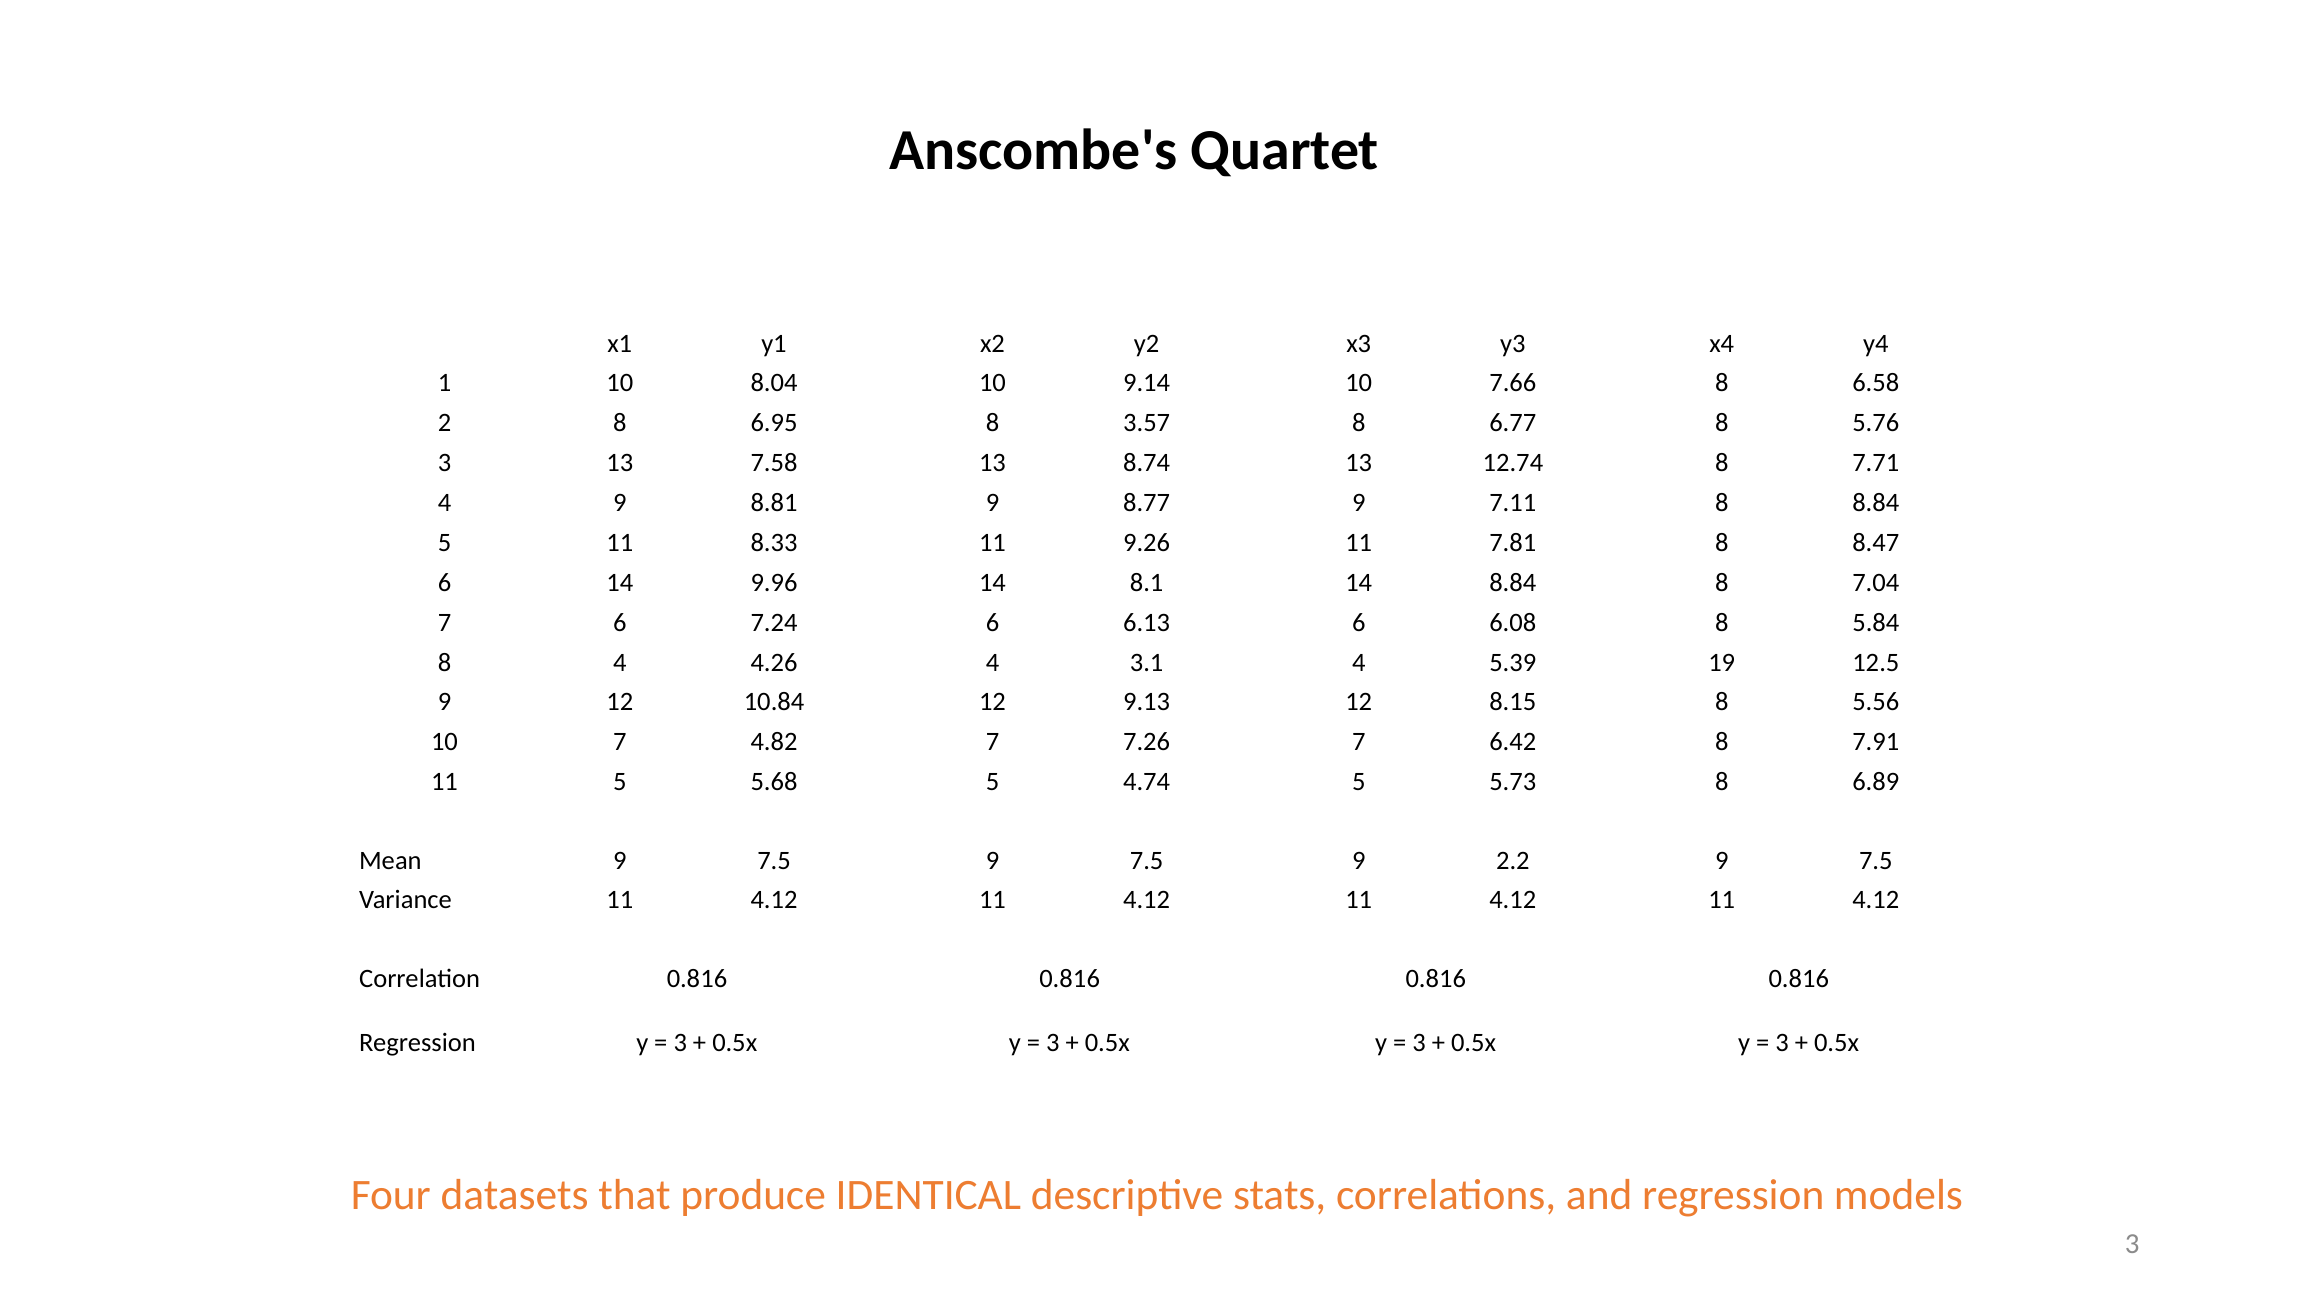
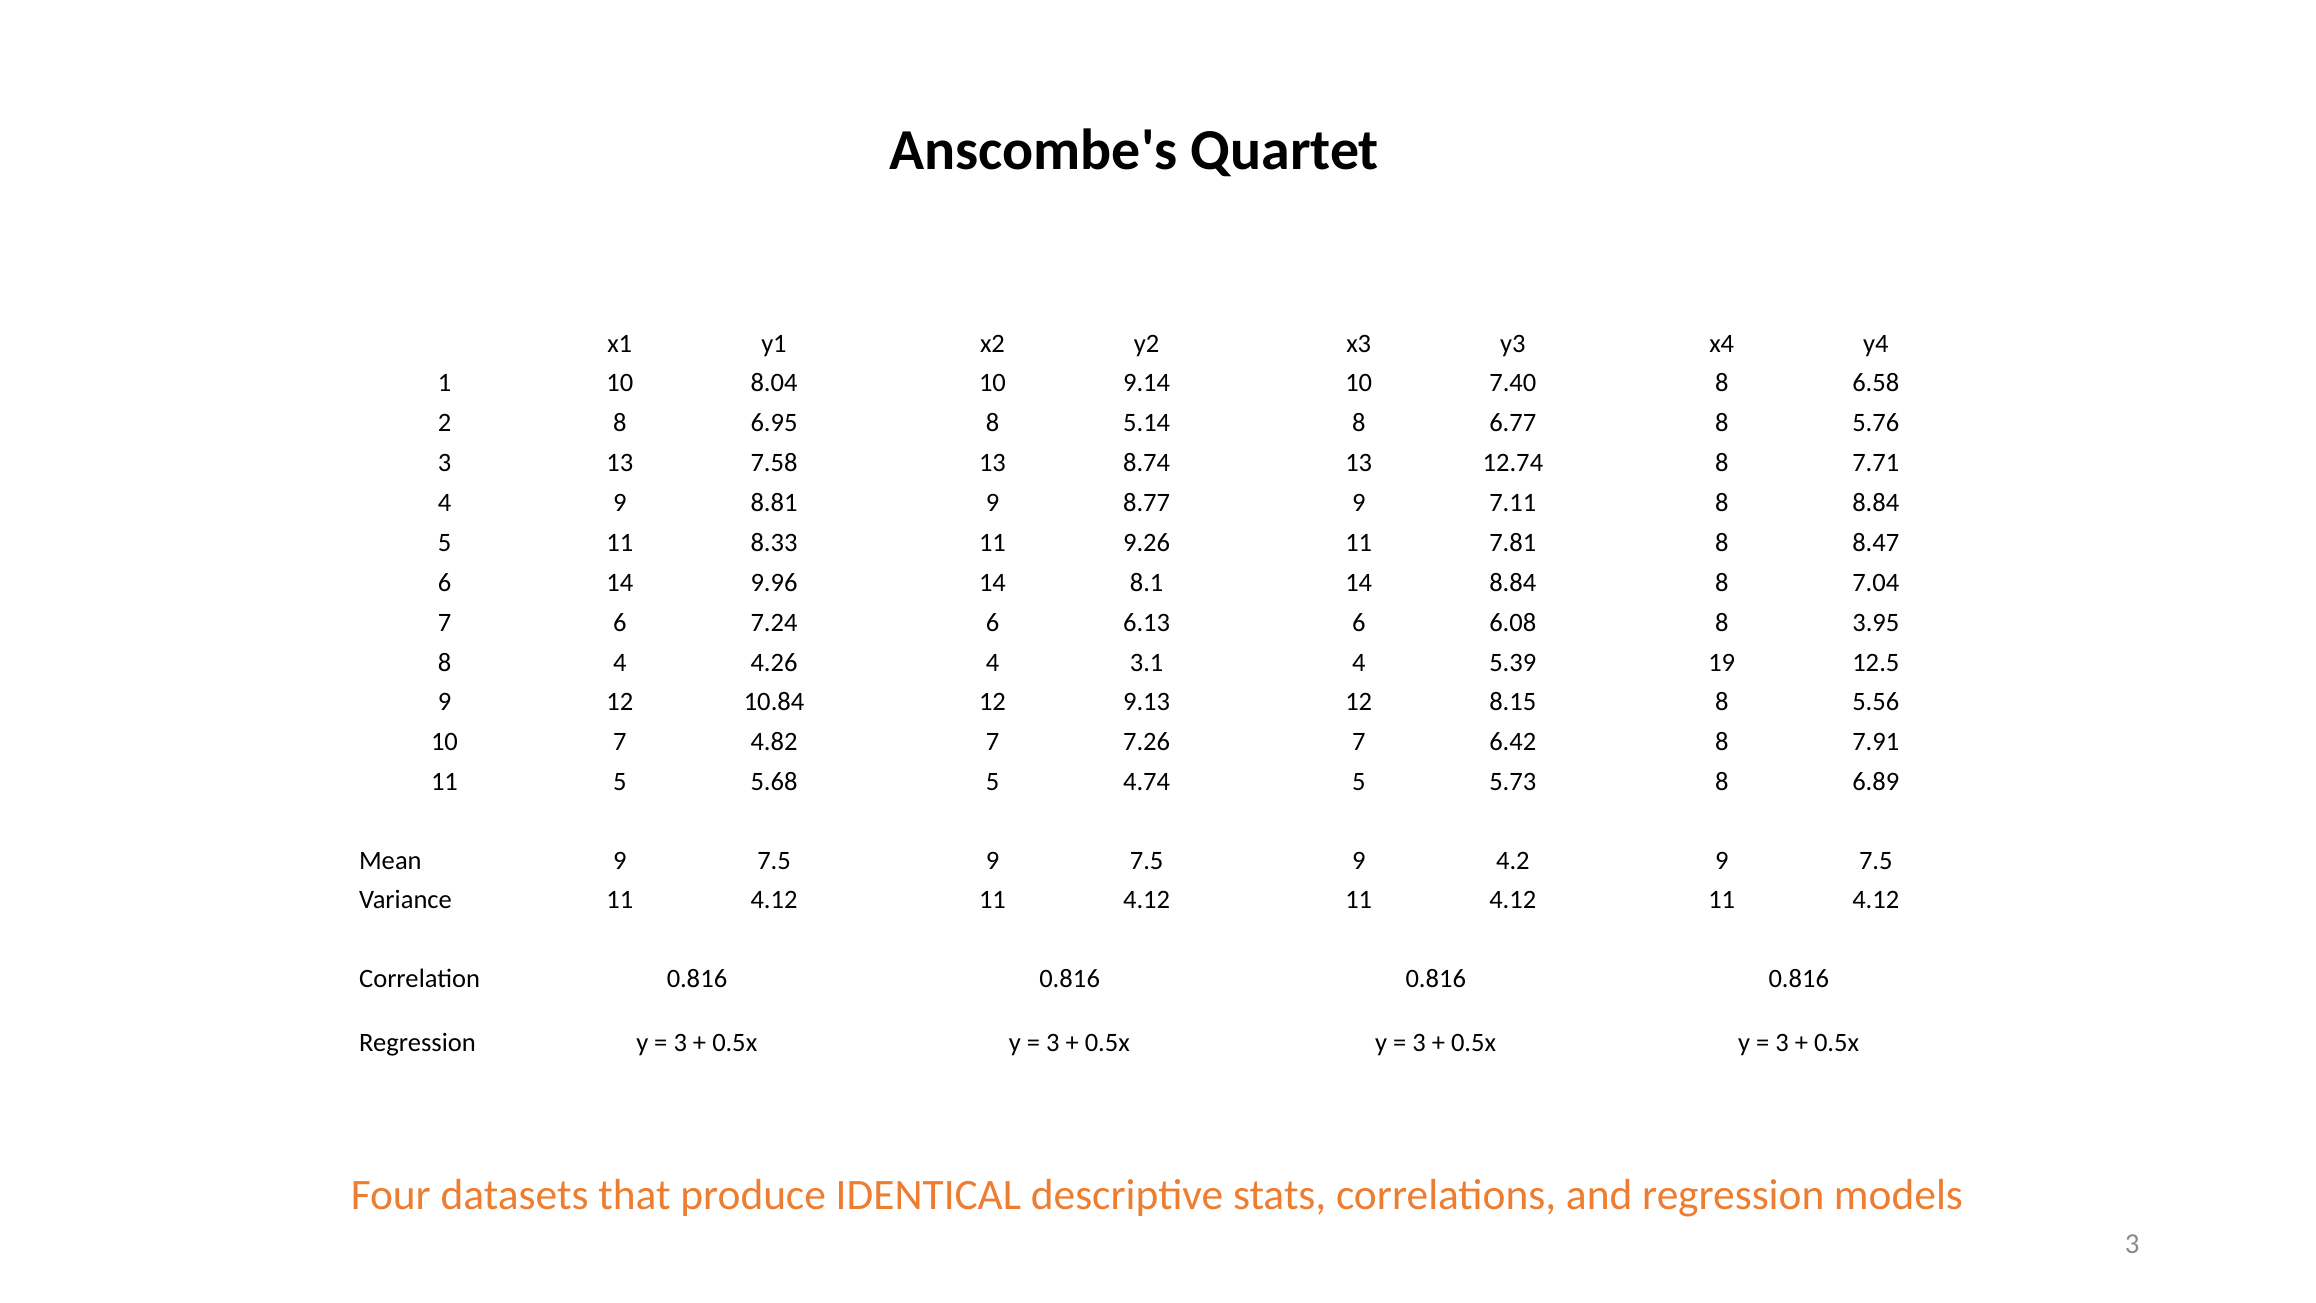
7.66: 7.66 -> 7.40
3.57: 3.57 -> 5.14
5.84: 5.84 -> 3.95
2.2: 2.2 -> 4.2
